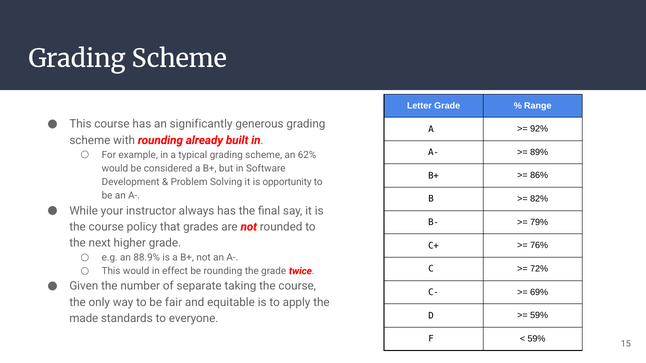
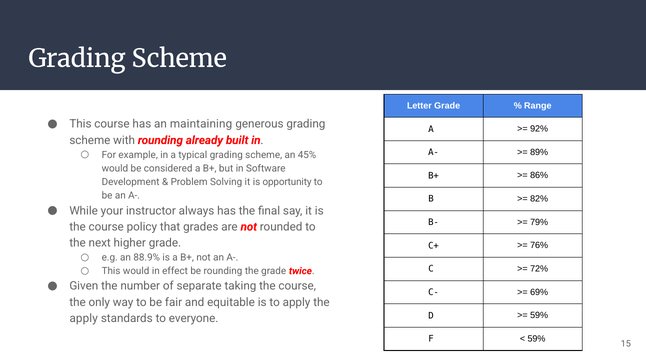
significantly: significantly -> maintaining
62%: 62% -> 45%
made at (84, 319): made -> apply
